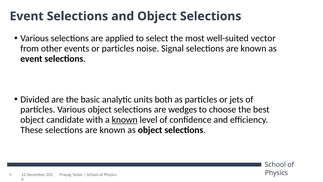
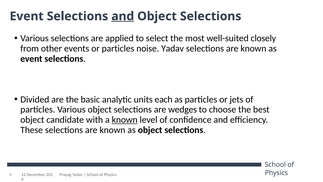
and at (123, 16) underline: none -> present
vector: vector -> closely
noise Signal: Signal -> Yadav
both: both -> each
